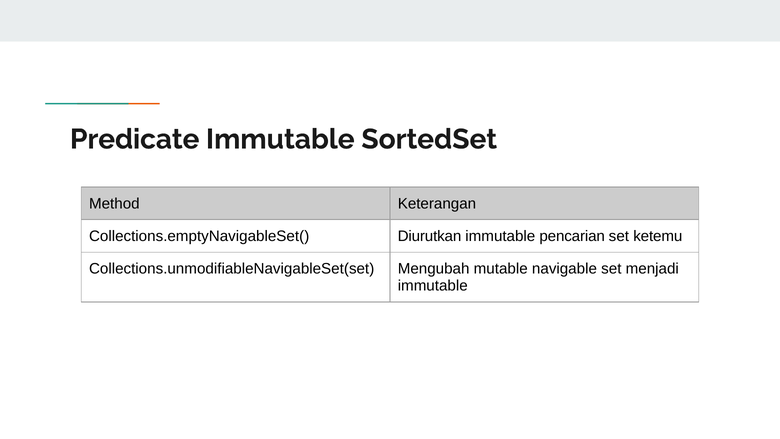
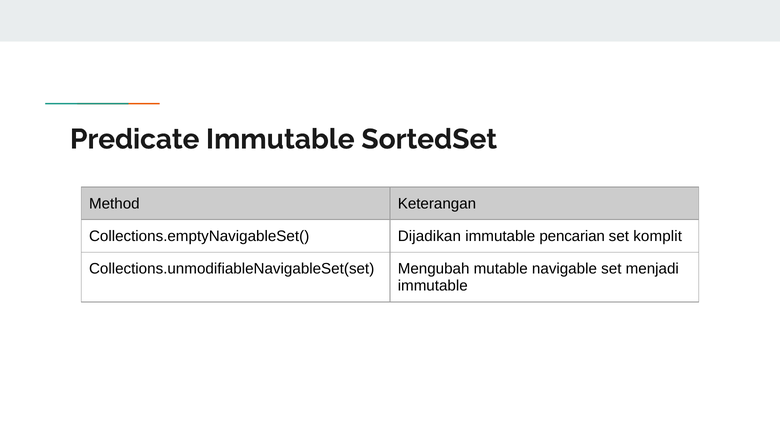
Diurutkan: Diurutkan -> Dijadikan
ketemu: ketemu -> komplit
